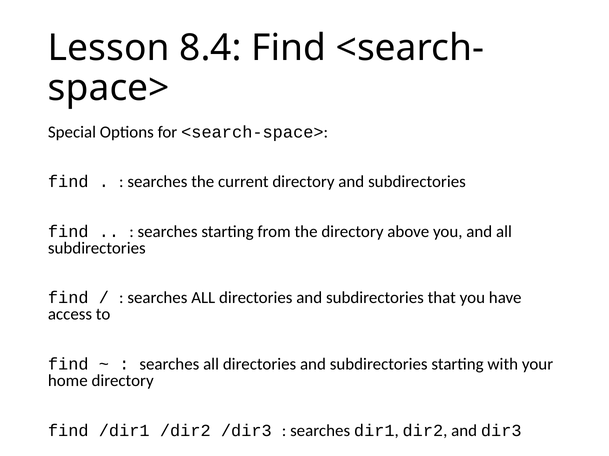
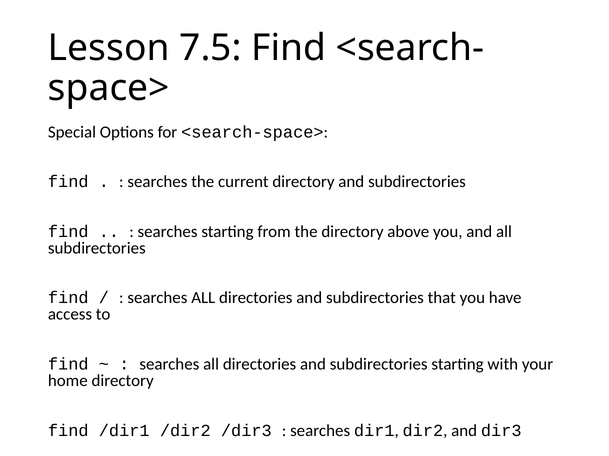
8.4: 8.4 -> 7.5
